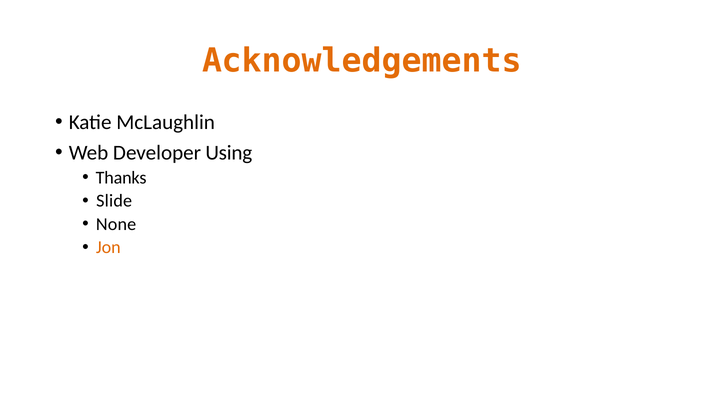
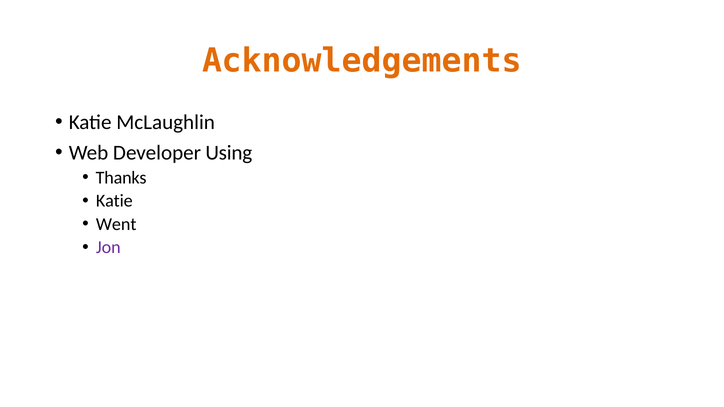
Slide at (114, 201): Slide -> Katie
None: None -> Went
Jon colour: orange -> purple
